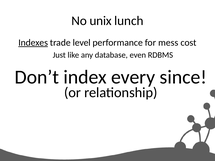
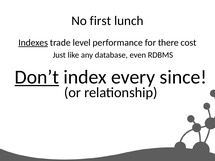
unix: unix -> first
mess: mess -> there
Don’t underline: none -> present
